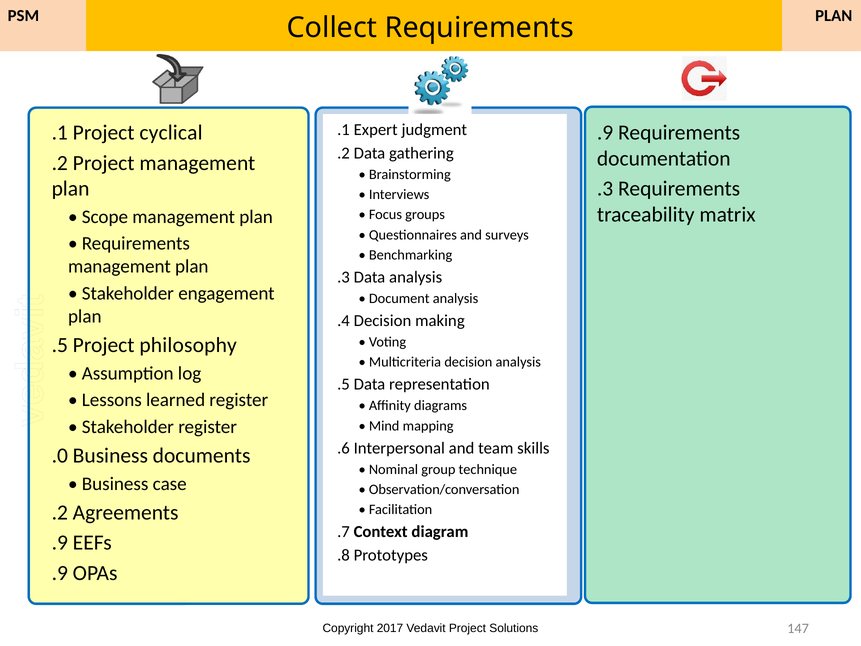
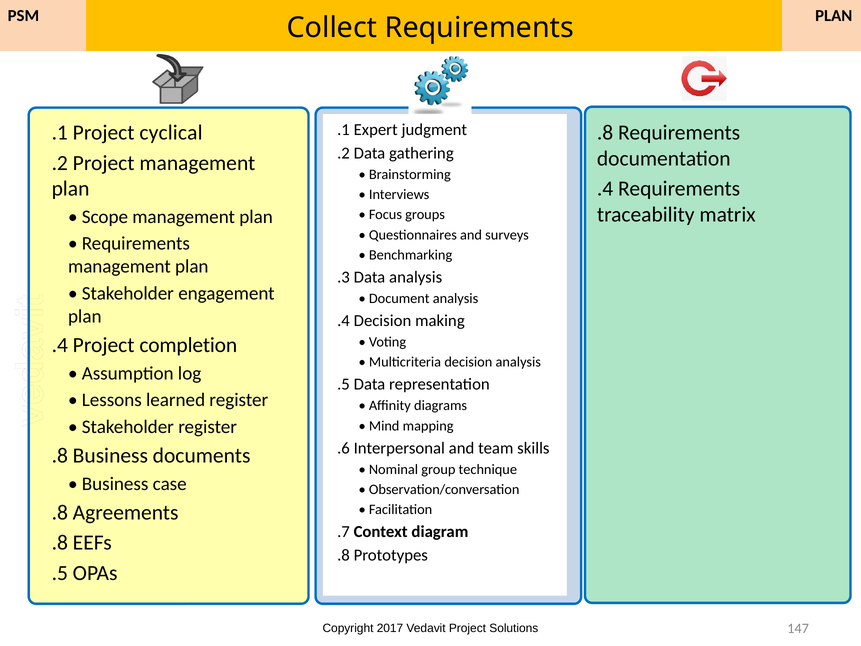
.9 at (605, 133): .9 -> .8
.3 at (605, 189): .3 -> .4
.5 at (60, 345): .5 -> .4
philosophy: philosophy -> completion
.0 at (60, 456): .0 -> .8
.2 at (60, 513): .2 -> .8
.9 at (60, 543): .9 -> .8
.9 at (60, 573): .9 -> .5
